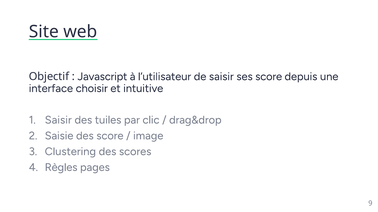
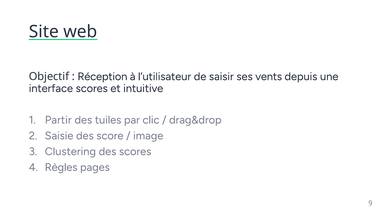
Javascript: Javascript -> Réception
ses score: score -> vents
interface choisir: choisir -> scores
Saisir at (58, 120): Saisir -> Partir
